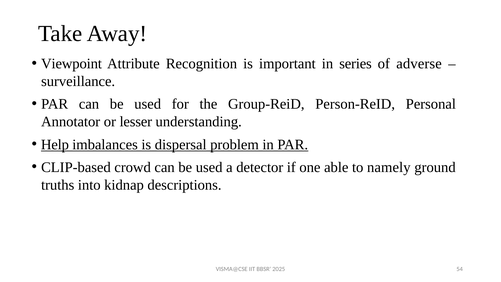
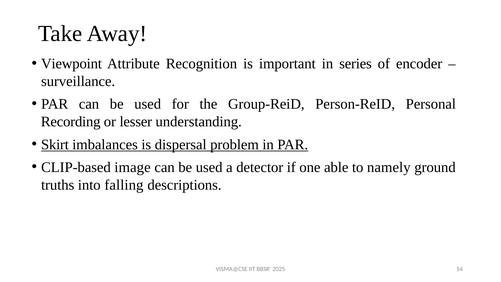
adverse: adverse -> encoder
Annotator: Annotator -> Recording
Help: Help -> Skirt
crowd: crowd -> image
kidnap: kidnap -> falling
